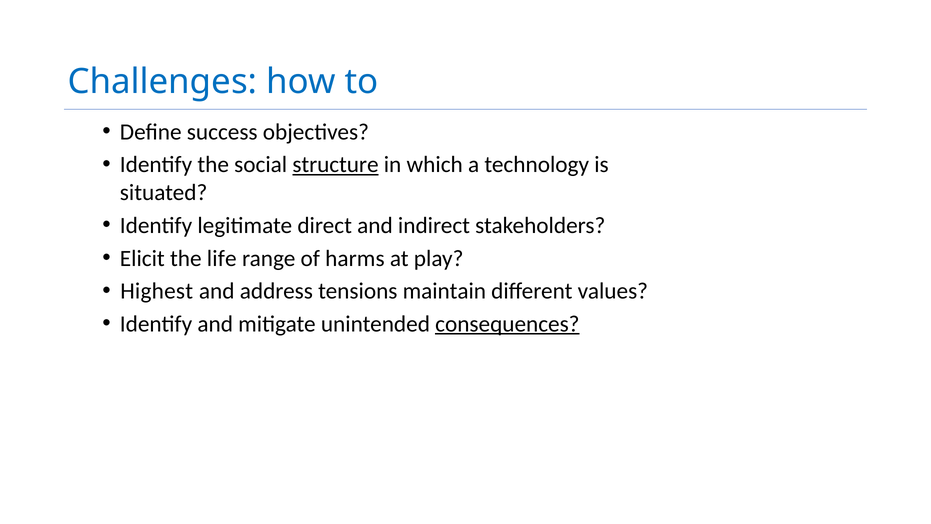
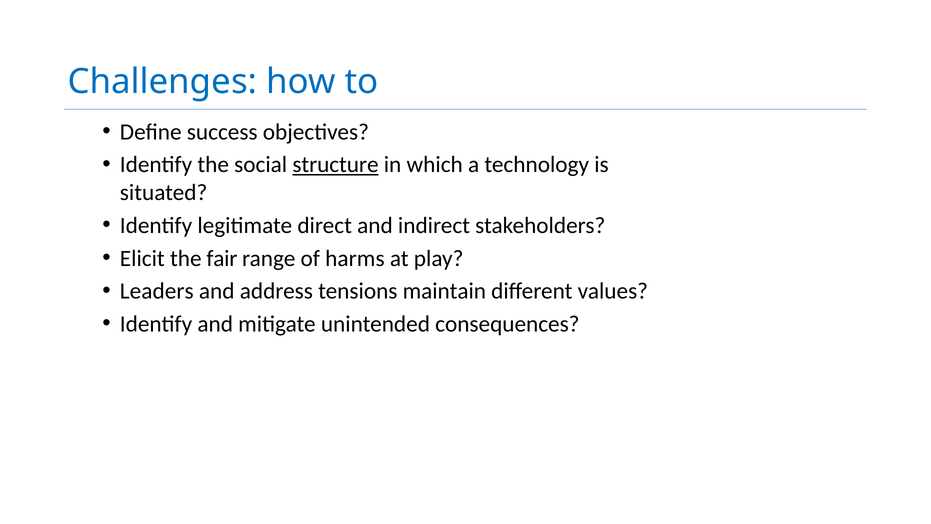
life: life -> fair
Highest: Highest -> Leaders
consequences underline: present -> none
